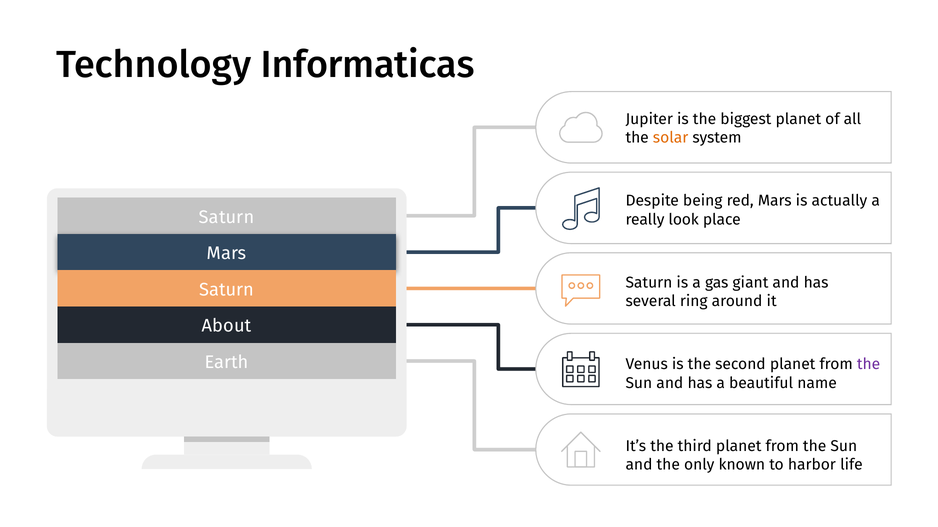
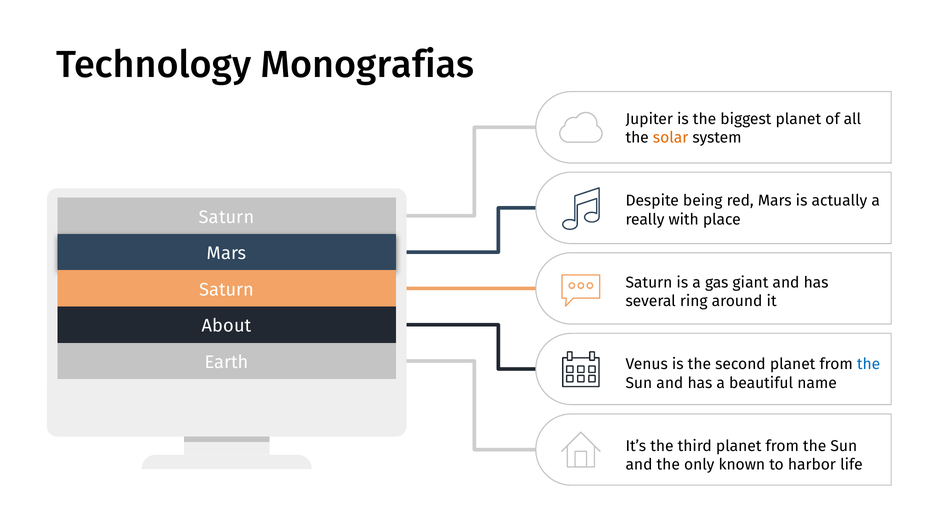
Informaticas: Informaticas -> Monografias
look: look -> with
the at (869, 365) colour: purple -> blue
